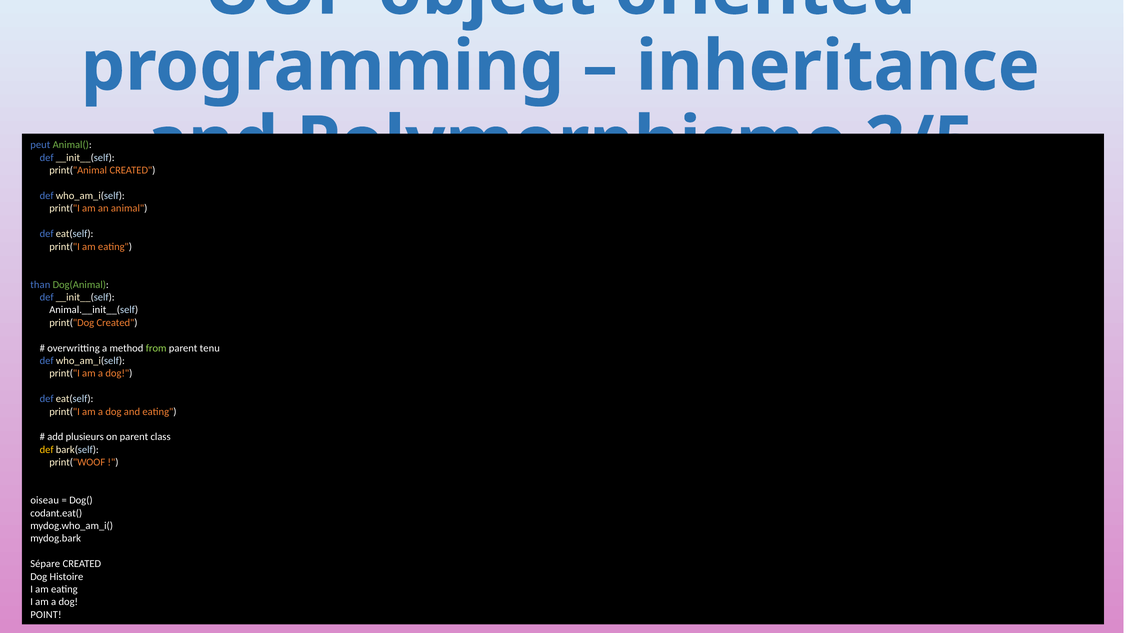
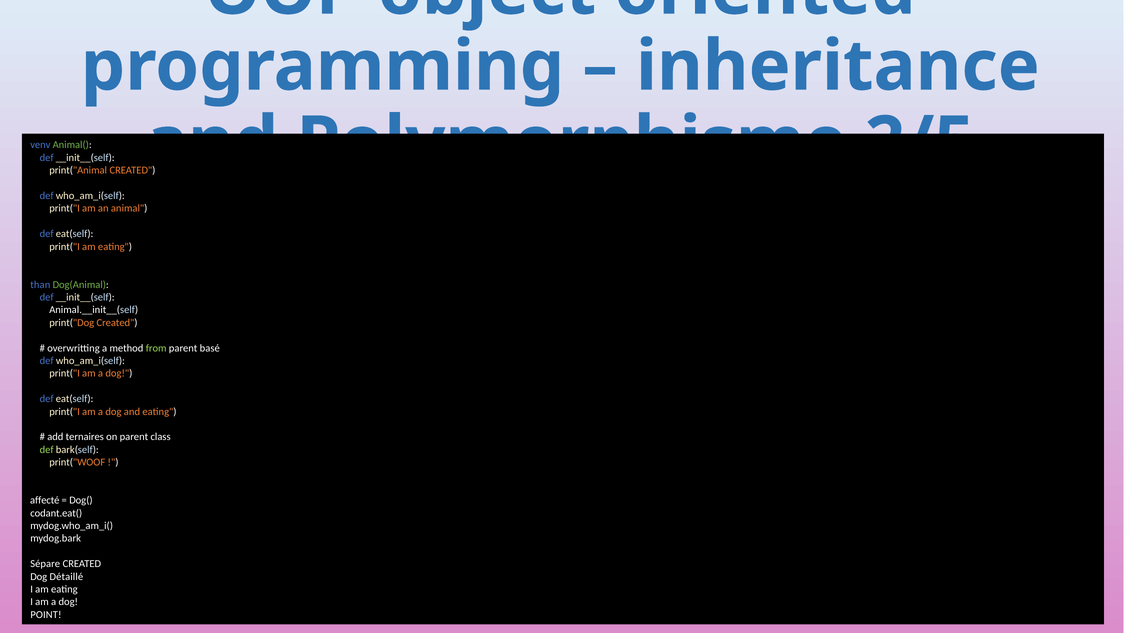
peut: peut -> venv
tenu: tenu -> basé
plusieurs: plusieurs -> ternaires
def at (47, 450) colour: yellow -> light green
oiseau: oiseau -> affecté
Histoire: Histoire -> Détaillé
